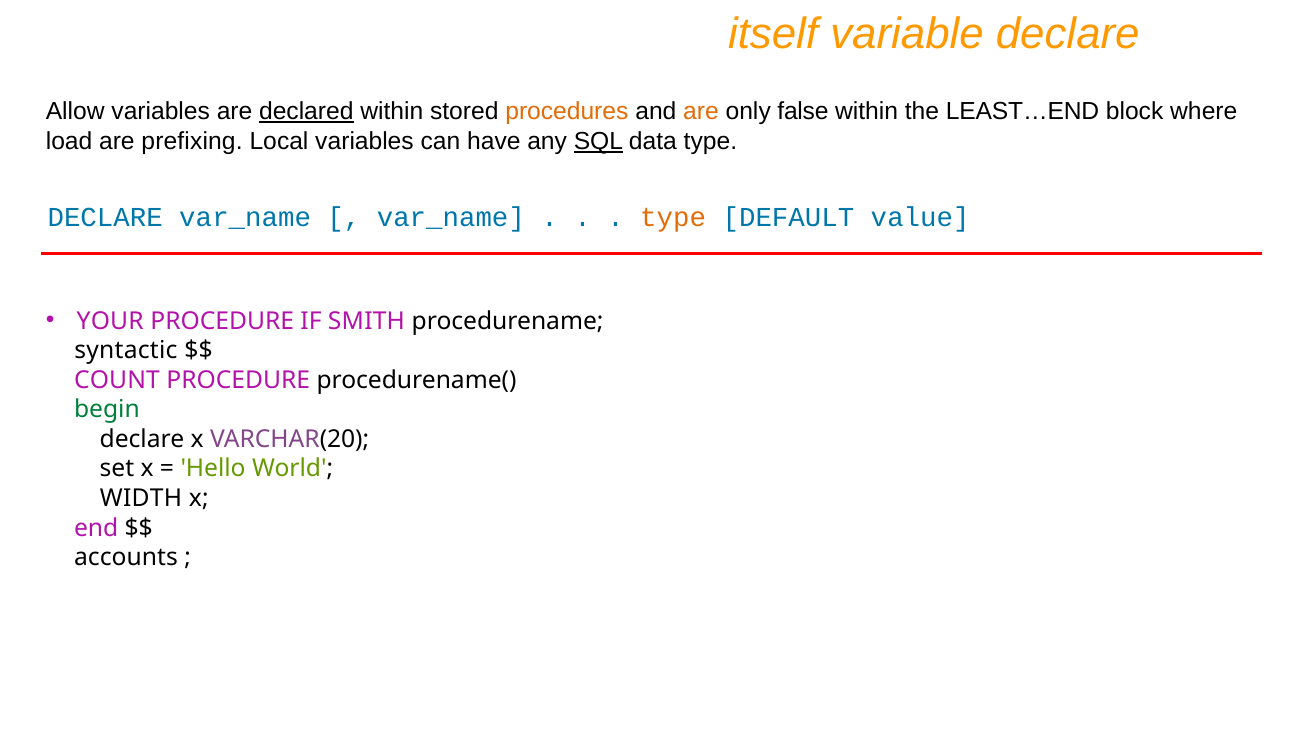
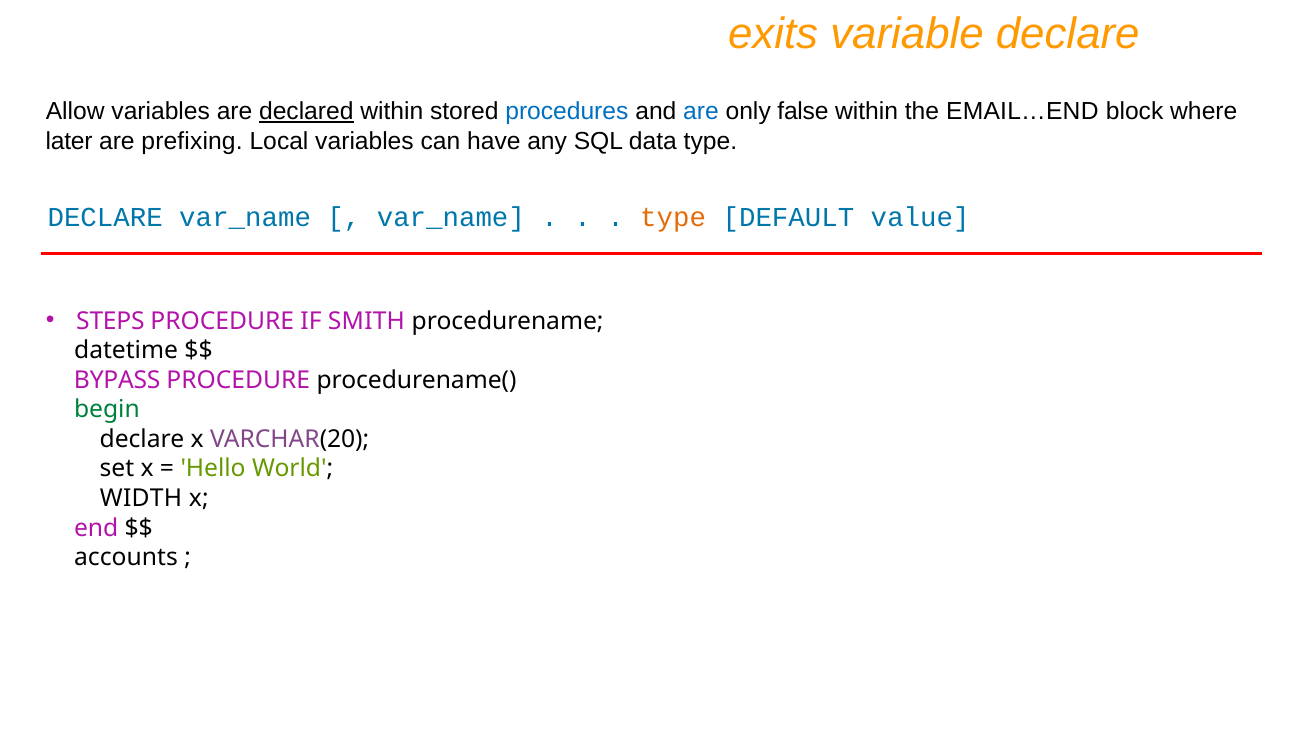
itself: itself -> exits
procedures colour: orange -> blue
are at (701, 112) colour: orange -> blue
LEAST…END: LEAST…END -> EMAIL…END
load: load -> later
SQL underline: present -> none
YOUR: YOUR -> STEPS
syntactic: syntactic -> datetime
COUNT: COUNT -> BYPASS
